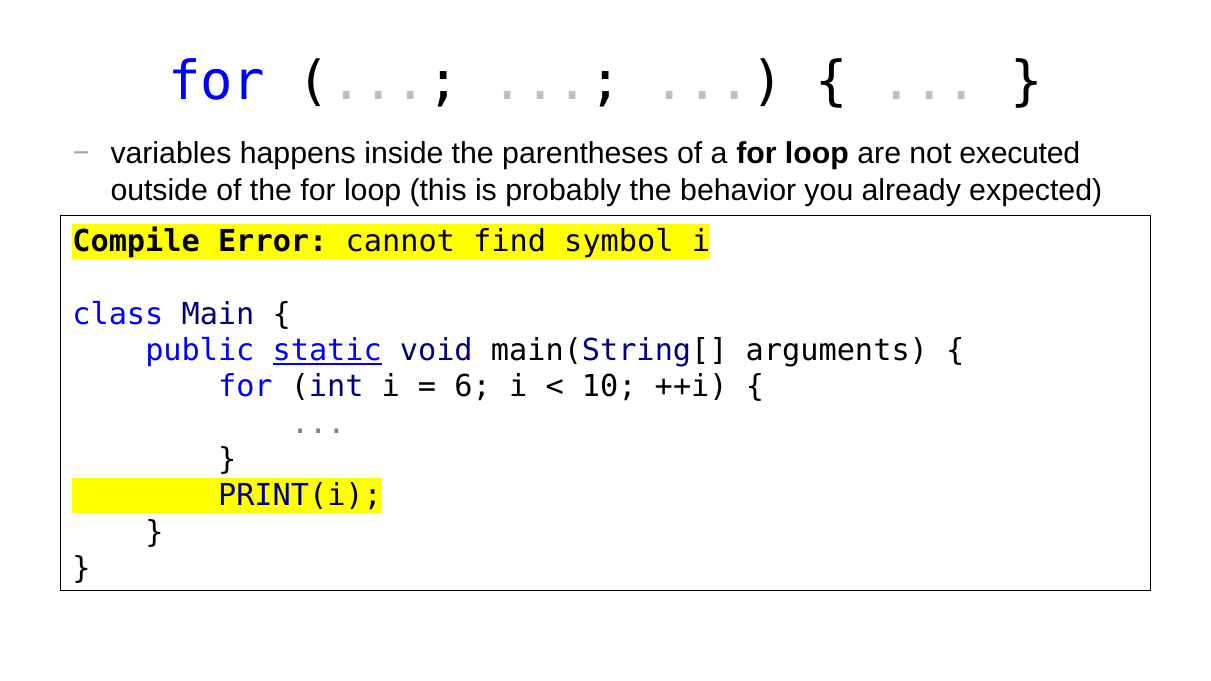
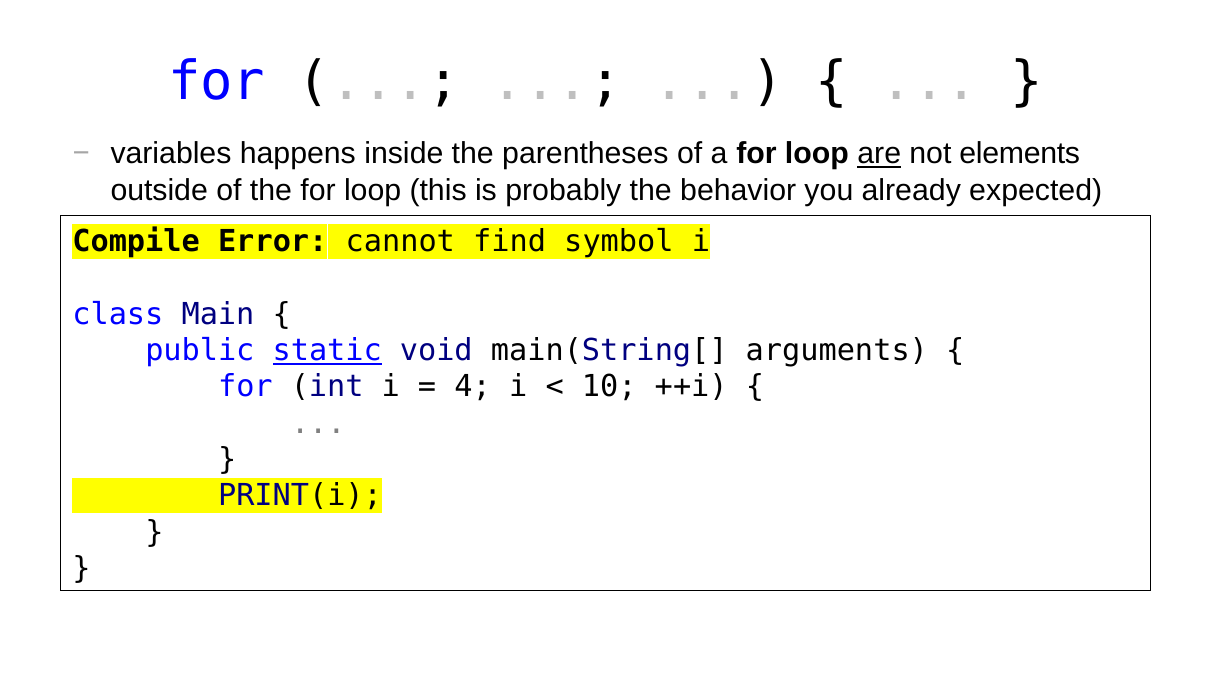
are underline: none -> present
executed: executed -> elements
6: 6 -> 4
